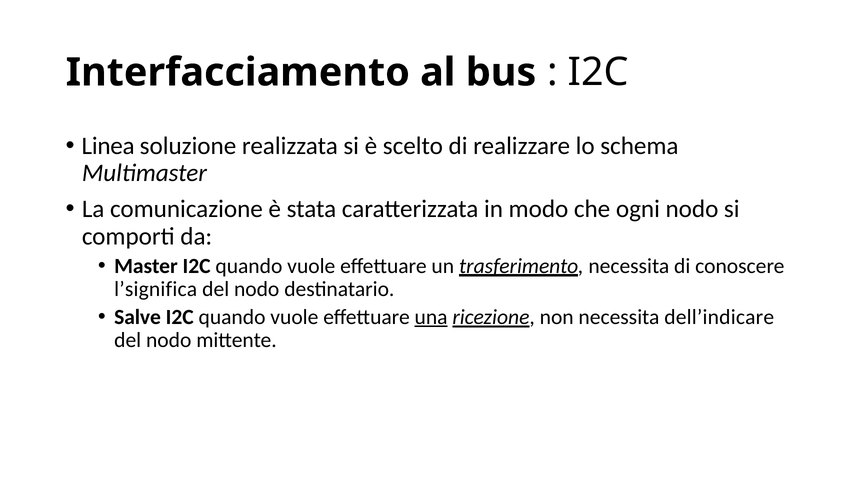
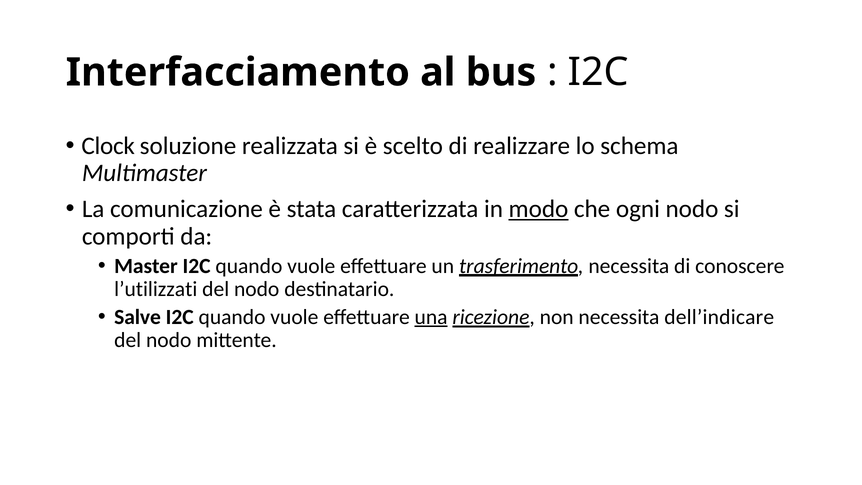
Linea: Linea -> Clock
modo underline: none -> present
l’significa: l’significa -> l’utilizzati
